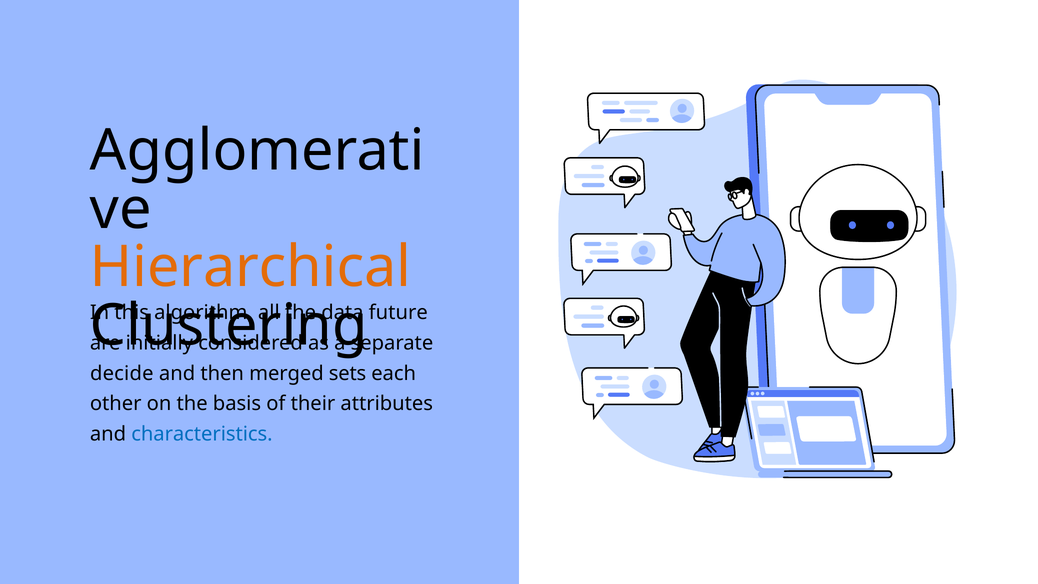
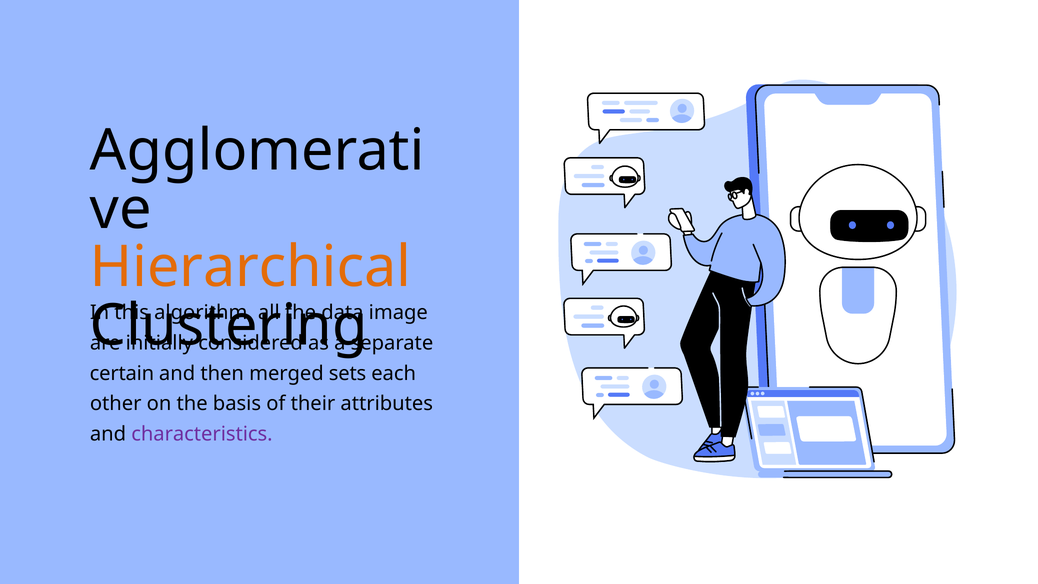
future: future -> image
decide: decide -> certain
characteristics colour: blue -> purple
